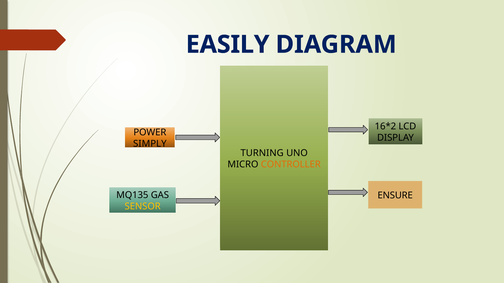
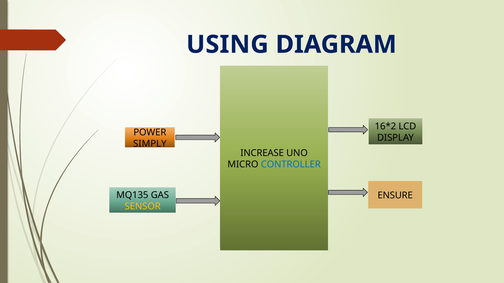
EASILY: EASILY -> USING
TURNING: TURNING -> INCREASE
CONTROLLER colour: orange -> blue
